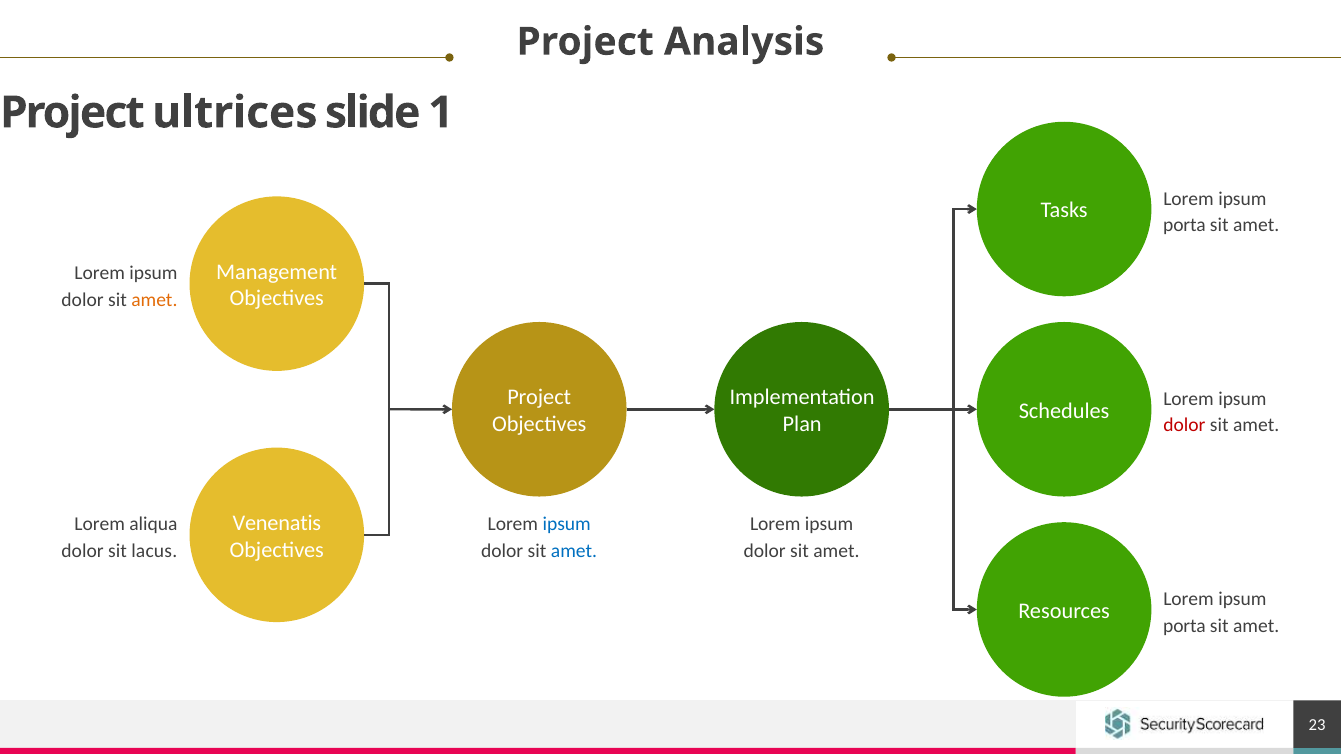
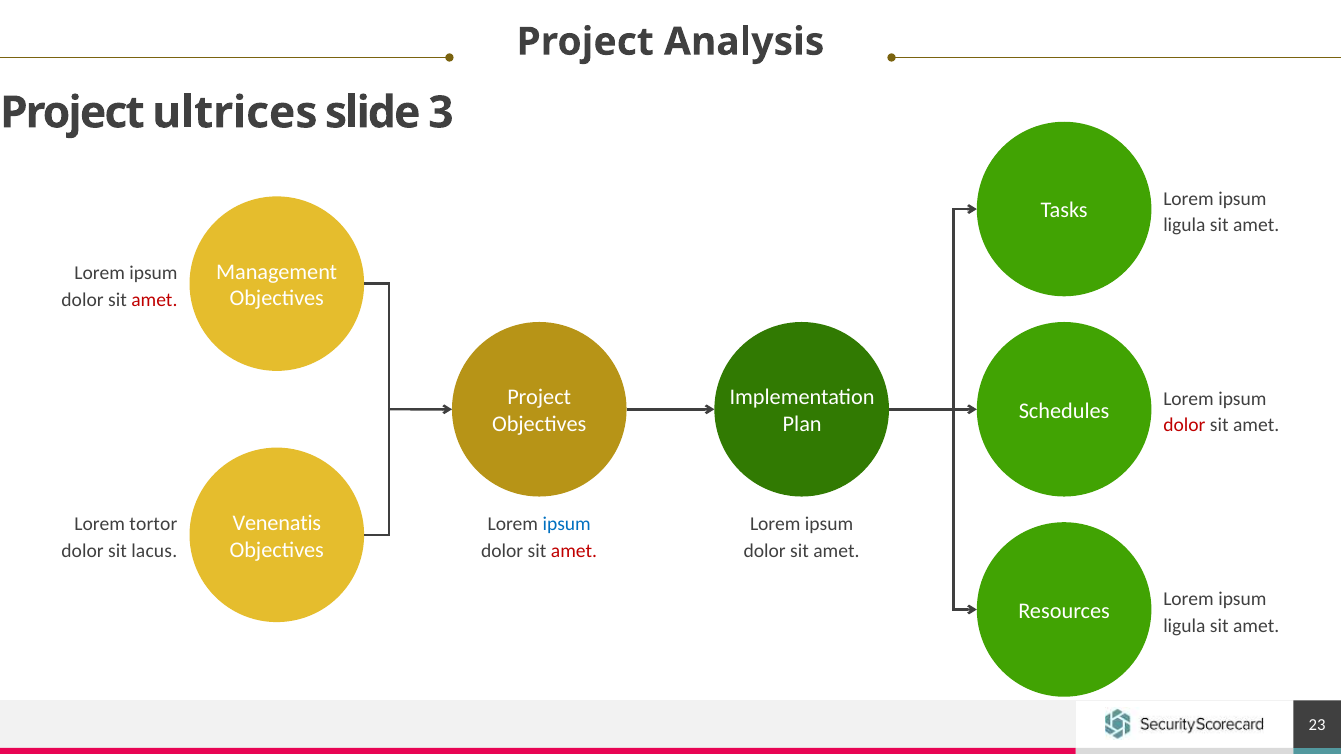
1: 1 -> 3
porta at (1184, 225): porta -> ligula
amet at (154, 300) colour: orange -> red
aliqua: aliqua -> tortor
amet at (574, 551) colour: blue -> red
porta at (1184, 626): porta -> ligula
